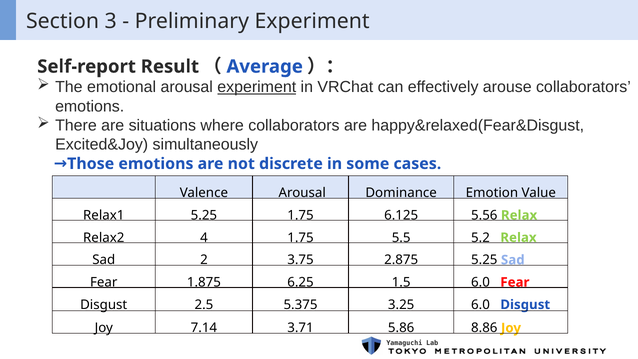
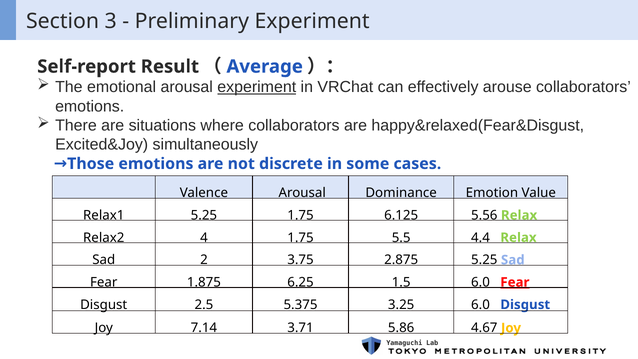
5.2: 5.2 -> 4.4
Fear at (515, 282) underline: none -> present
8.86: 8.86 -> 4.67
